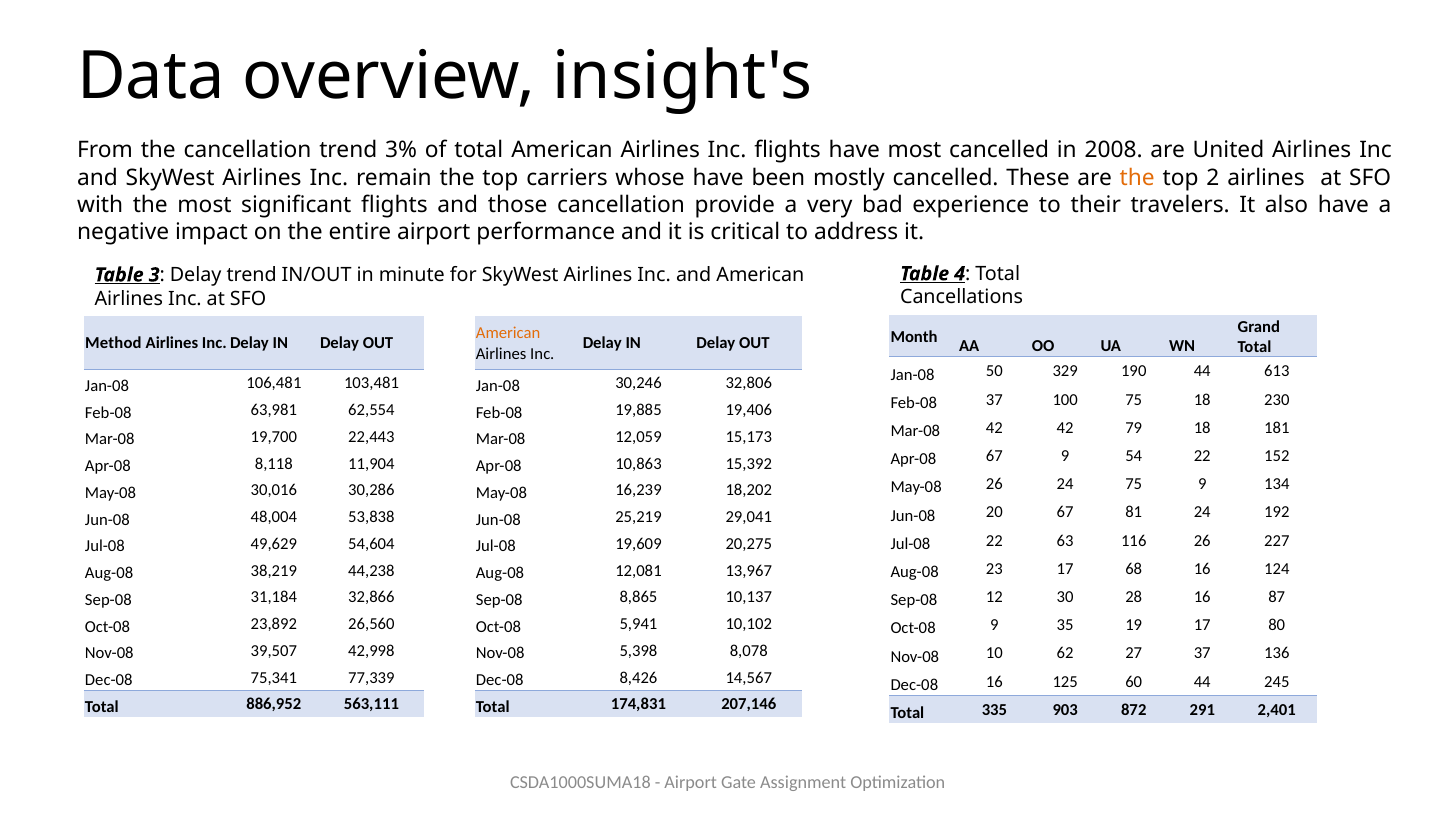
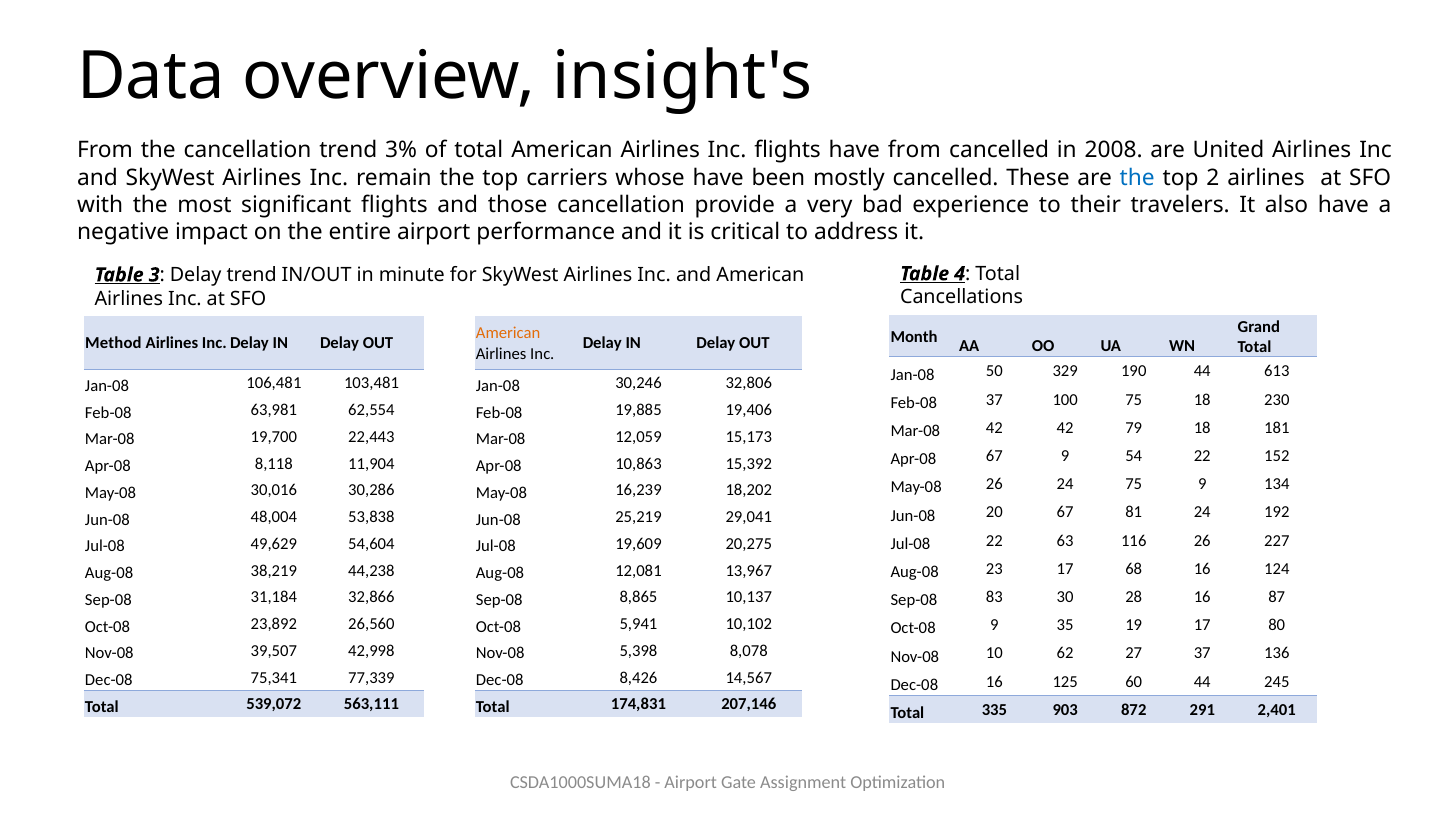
have most: most -> from
the at (1137, 178) colour: orange -> blue
12: 12 -> 83
886,952: 886,952 -> 539,072
